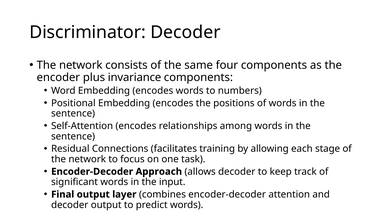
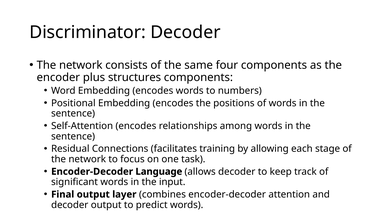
invariance: invariance -> structures
Approach: Approach -> Language
